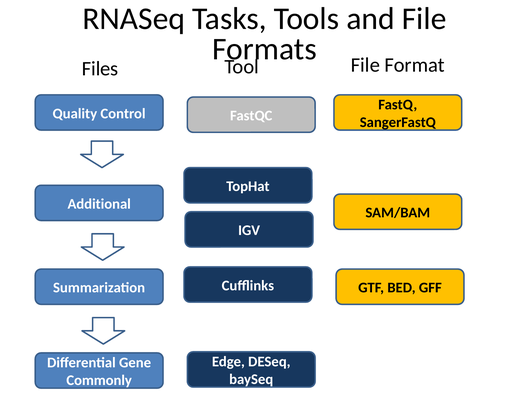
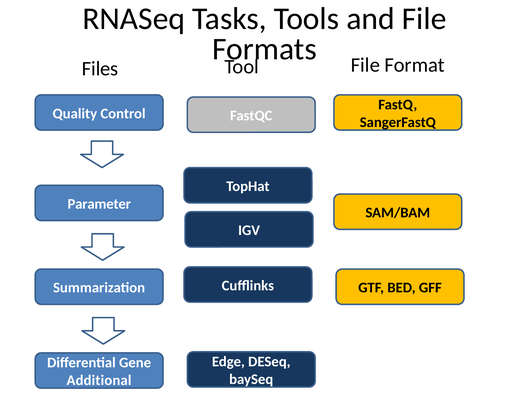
Additional: Additional -> Parameter
Commonly: Commonly -> Additional
